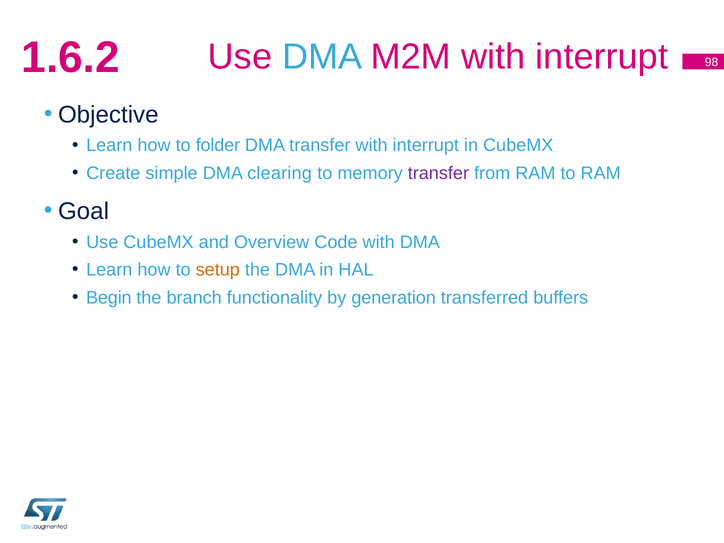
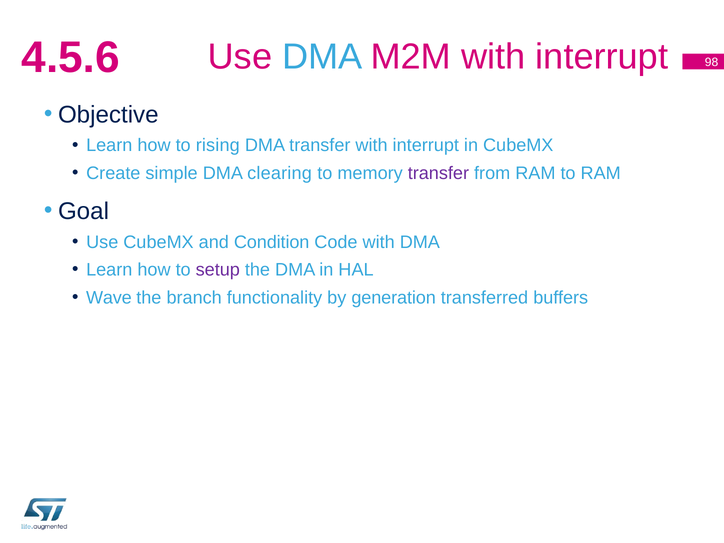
1.6.2: 1.6.2 -> 4.5.6
folder: folder -> rising
Overview: Overview -> Condition
setup colour: orange -> purple
Begin: Begin -> Wave
